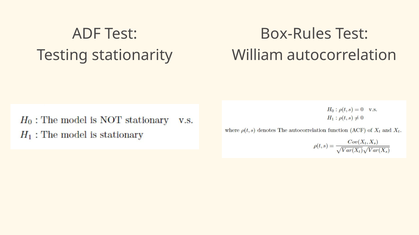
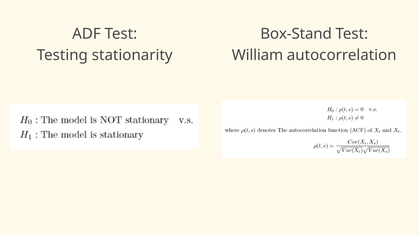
Box-Rules: Box-Rules -> Box-Stand
